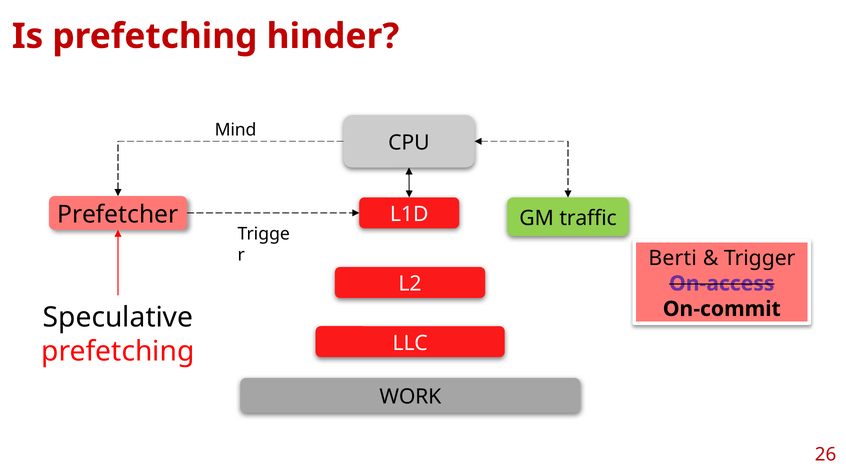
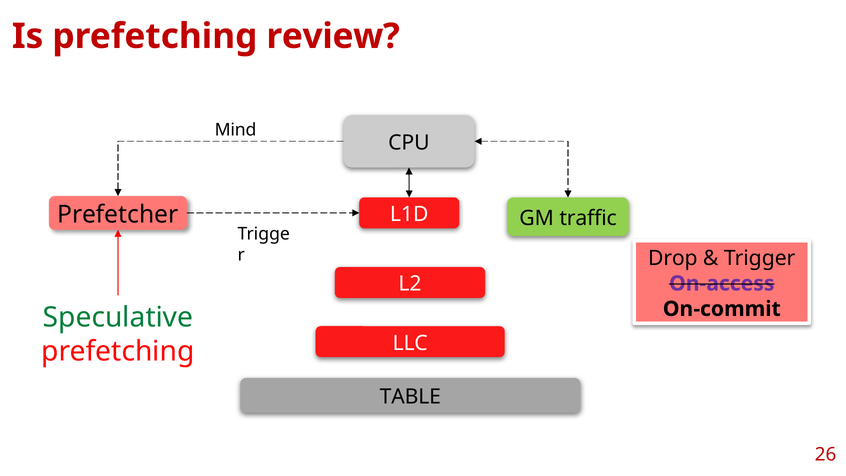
hinder: hinder -> review
Berti: Berti -> Drop
Speculative colour: black -> green
WORK: WORK -> TABLE
